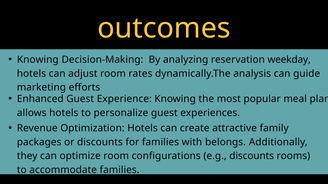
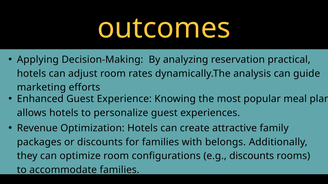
Knowing at (38, 60): Knowing -> Applying
weekday: weekday -> practical
